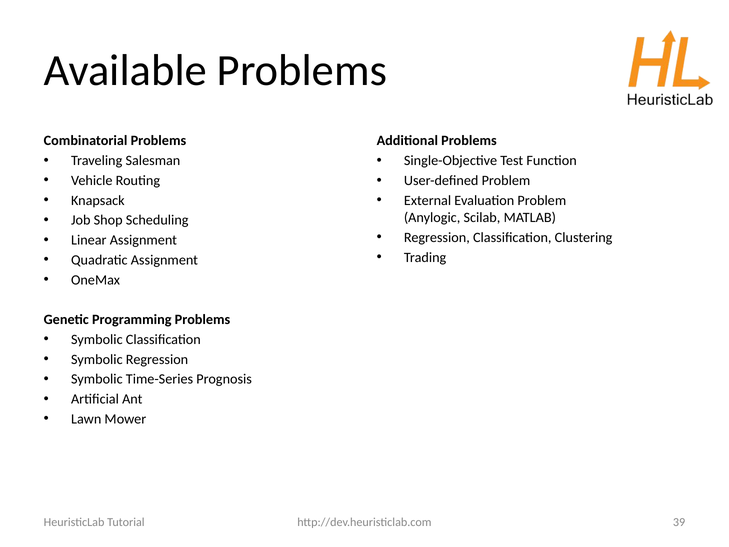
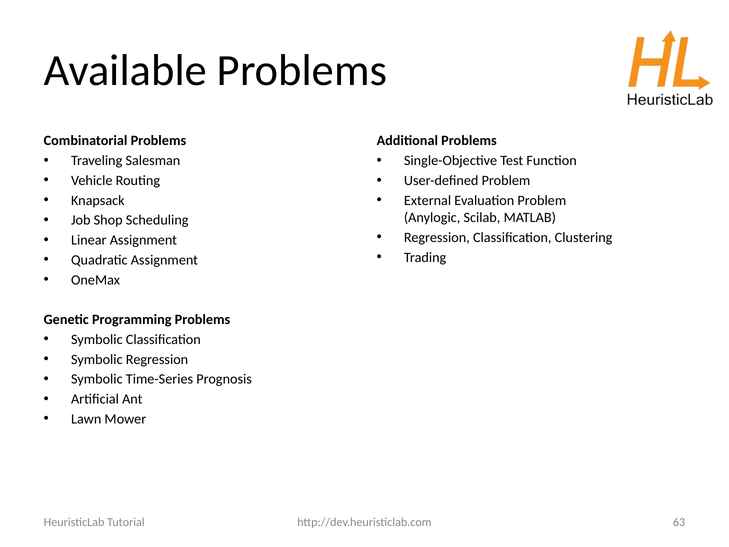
39: 39 -> 63
